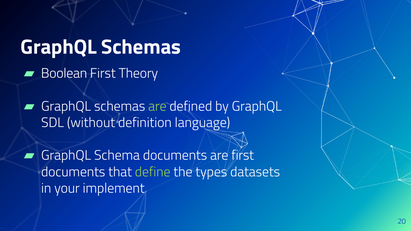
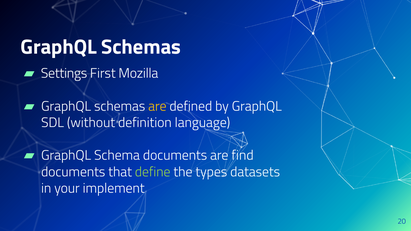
Boolean: Boolean -> Settings
Theory: Theory -> Mozilla
are at (157, 106) colour: light green -> yellow
are first: first -> find
